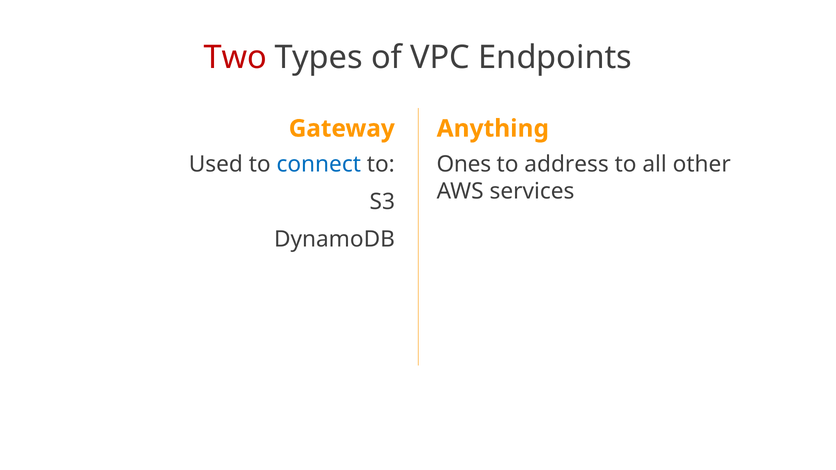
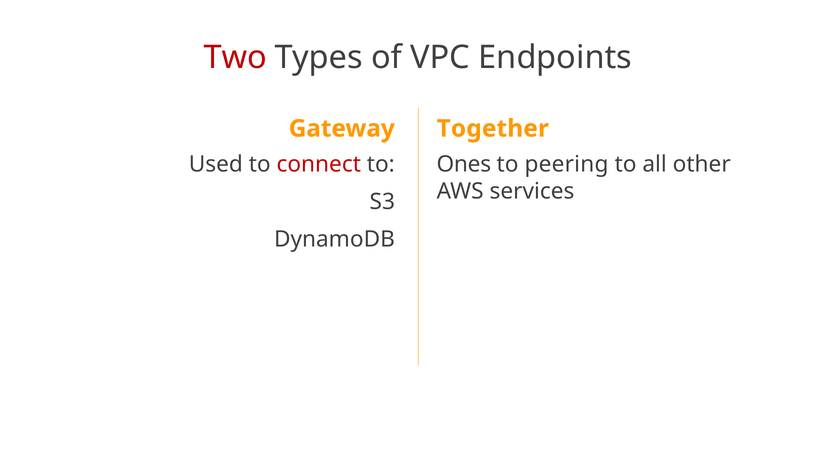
Anything: Anything -> Together
connect colour: blue -> red
address: address -> peering
